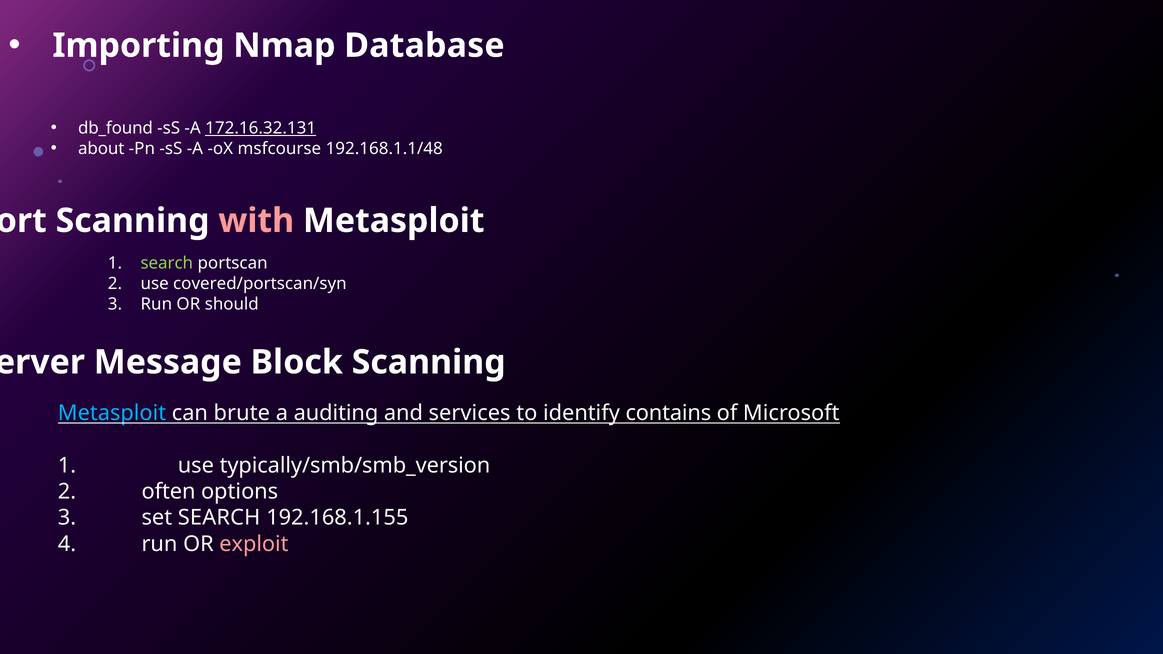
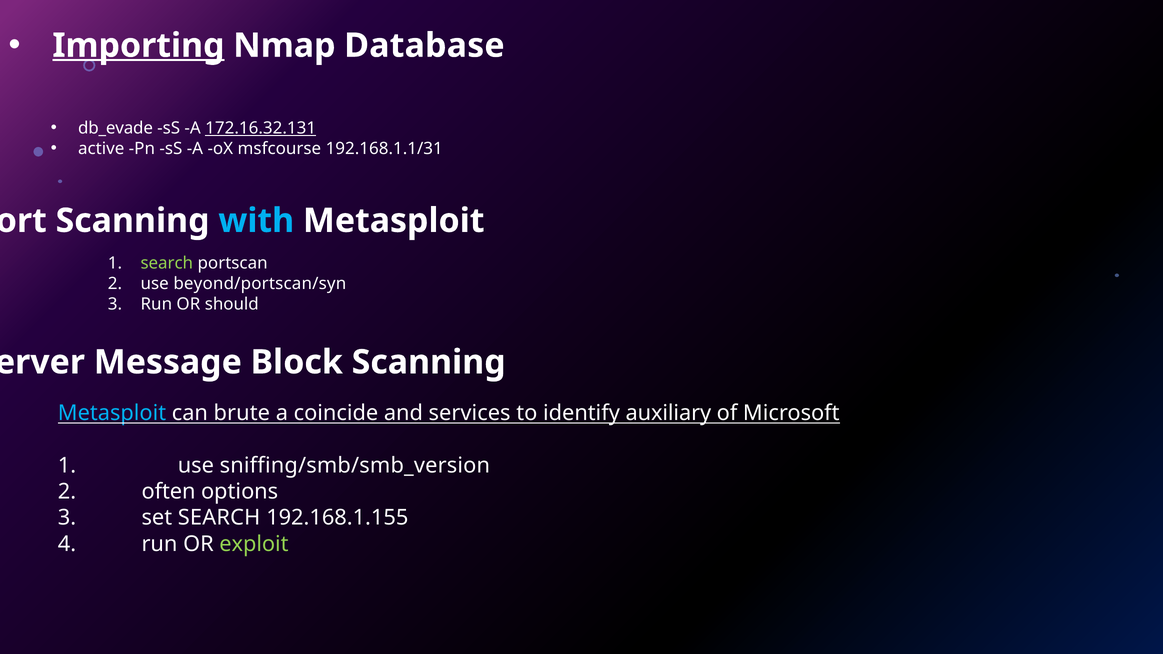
Importing underline: none -> present
db_found: db_found -> db_evade
about: about -> active
192.168.1.1/48: 192.168.1.1/48 -> 192.168.1.1/31
with colour: pink -> light blue
covered/portscan/syn: covered/portscan/syn -> beyond/portscan/syn
auditing: auditing -> coincide
contains: contains -> auxiliary
typically/smb/smb_version: typically/smb/smb_version -> sniffing/smb/smb_version
exploit colour: pink -> light green
